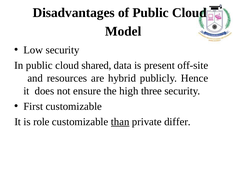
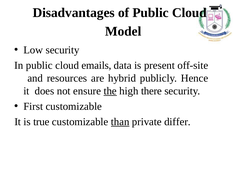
shared: shared -> emails
the underline: none -> present
three: three -> there
role: role -> true
